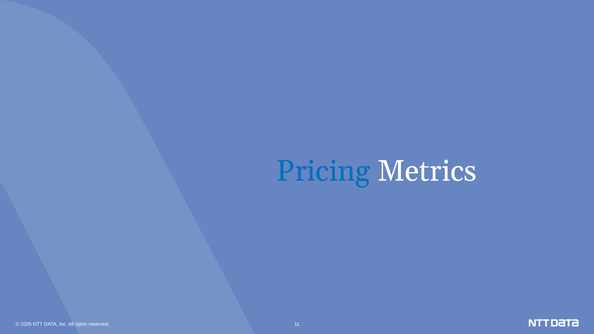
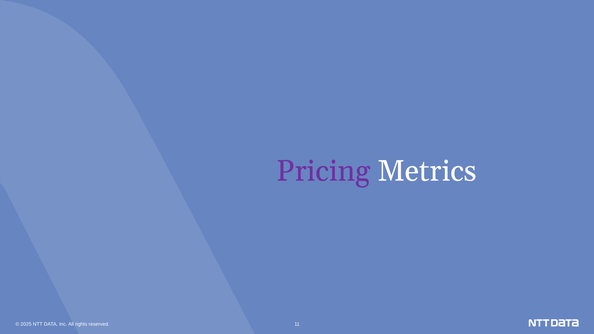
Pricing colour: blue -> purple
